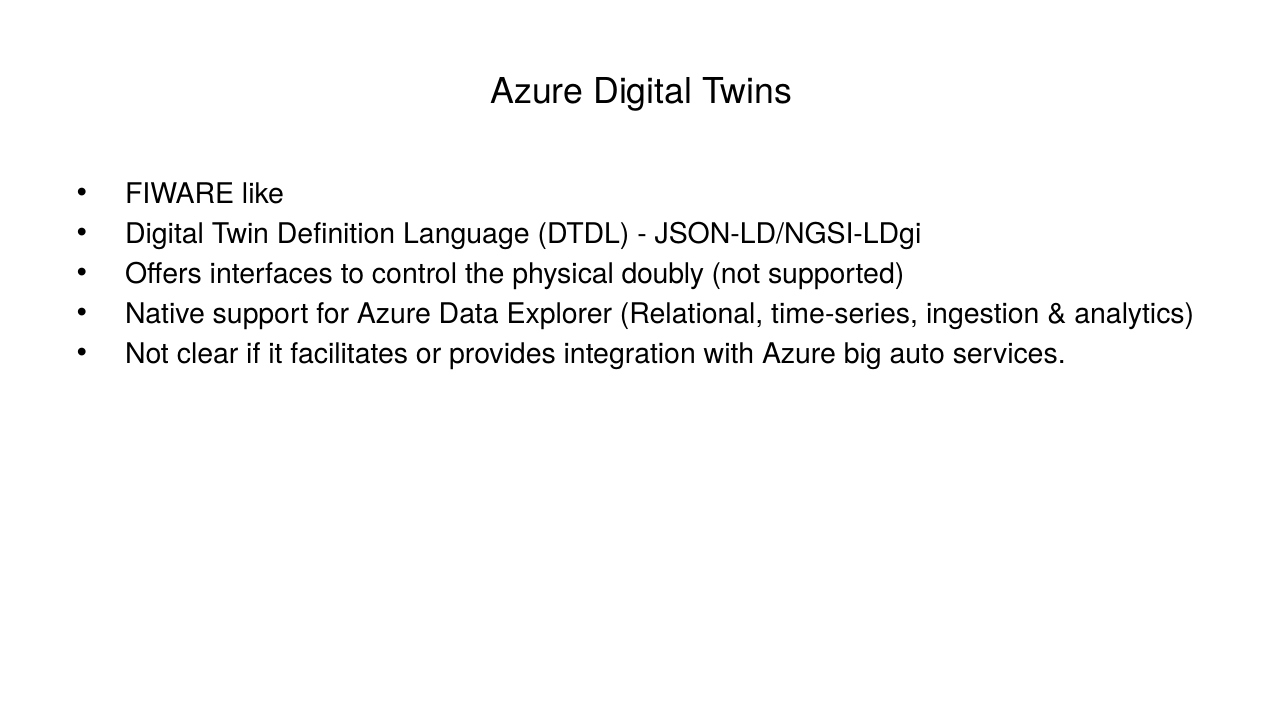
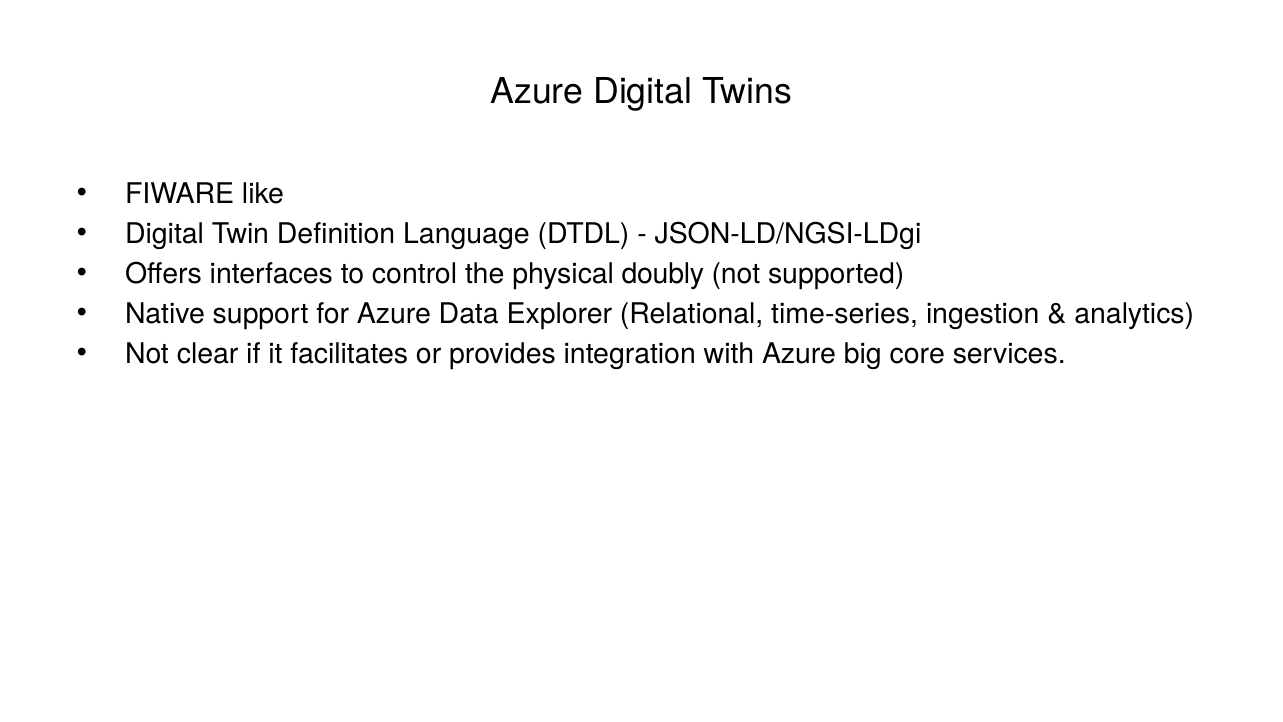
auto: auto -> core
